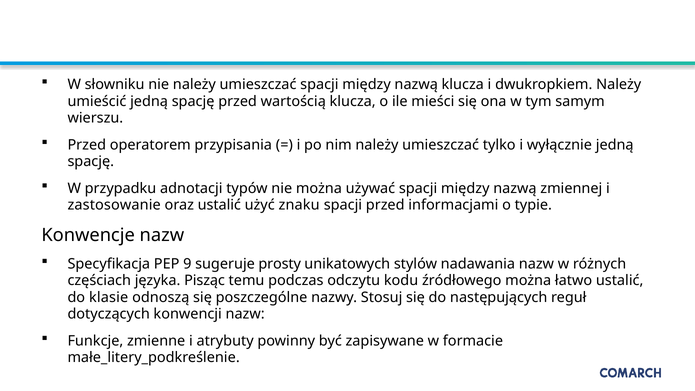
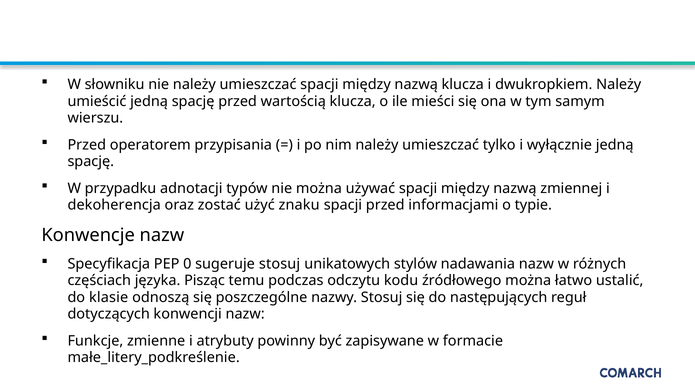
zastosowanie: zastosowanie -> dekoherencja
oraz ustalić: ustalić -> zostać
9: 9 -> 0
sugeruje prosty: prosty -> stosuj
